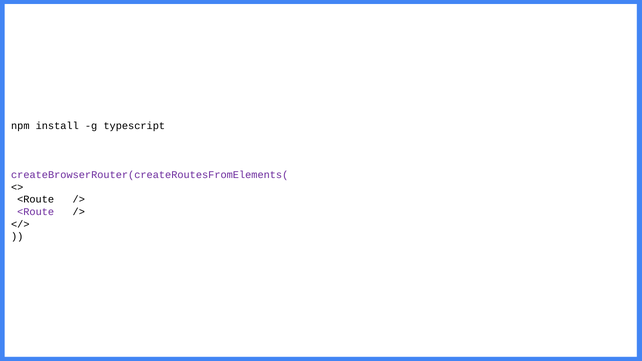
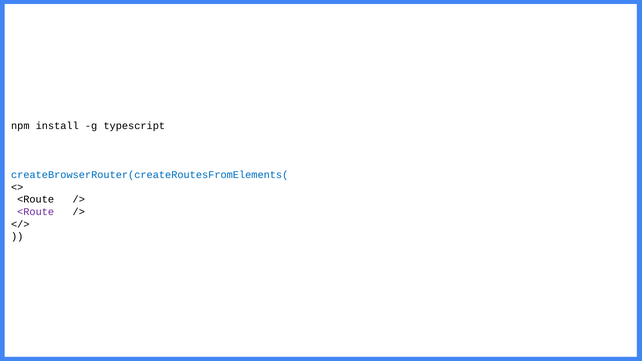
createBrowserRouter(createRoutesFromElements( colour: purple -> blue
